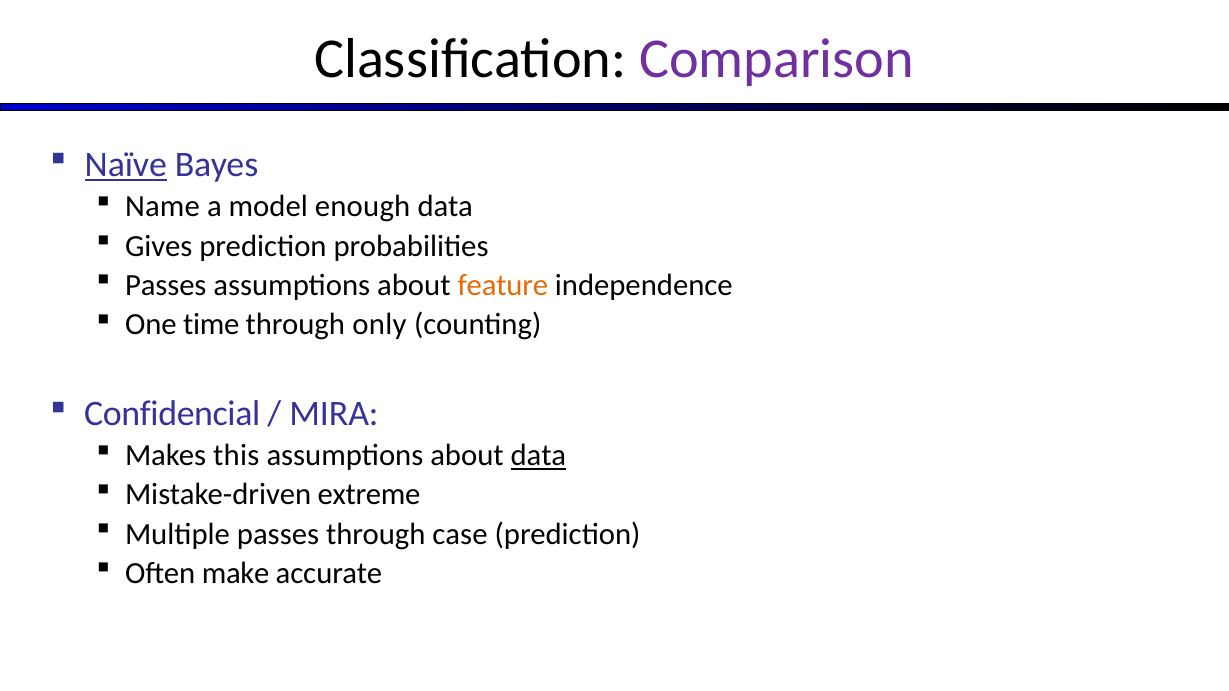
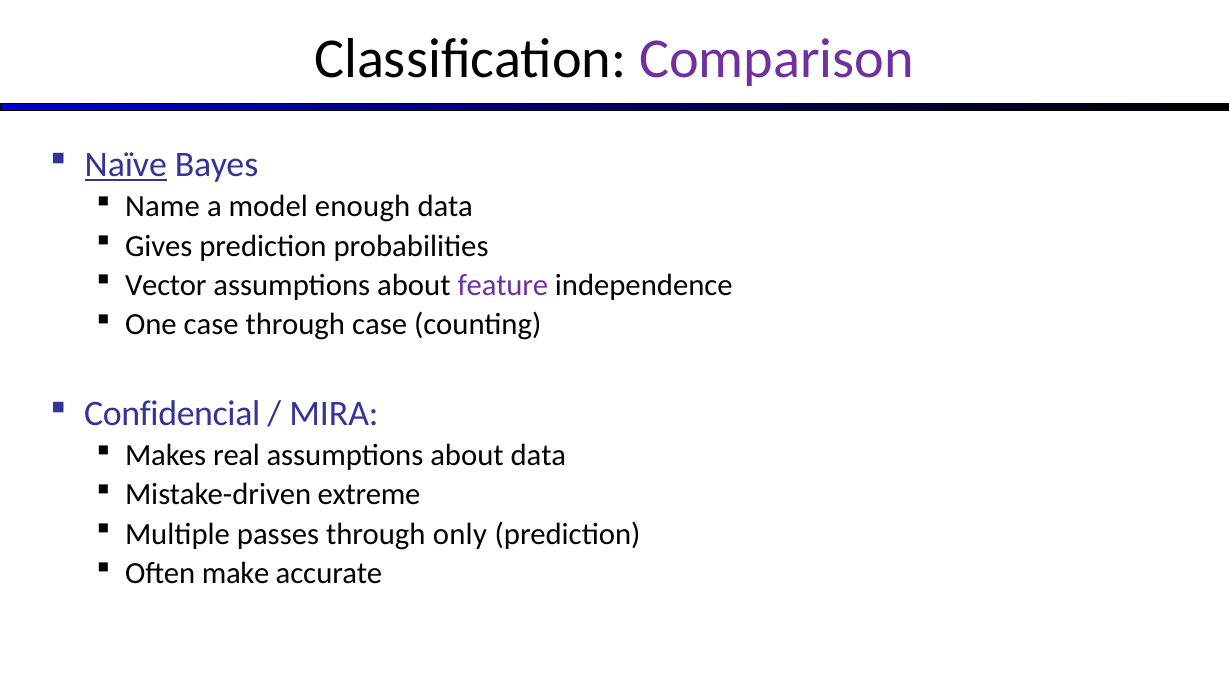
Passes at (166, 285): Passes -> Vector
feature colour: orange -> purple
One time: time -> case
through only: only -> case
this: this -> real
data at (538, 456) underline: present -> none
case: case -> only
